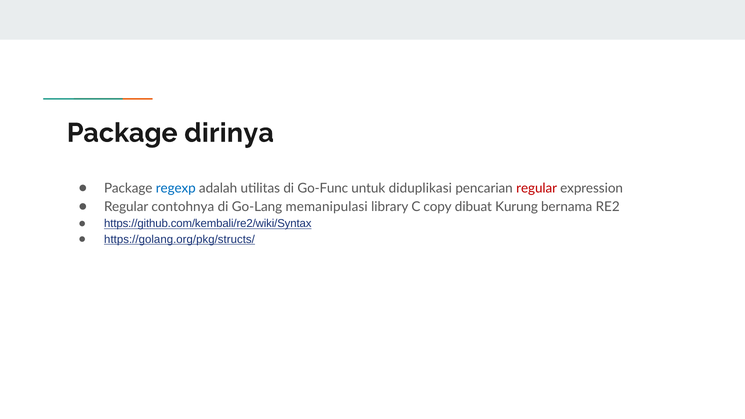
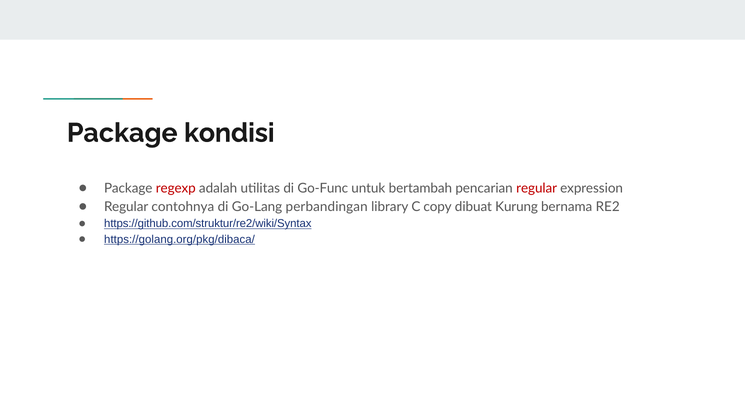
dirinya: dirinya -> kondisi
regexp colour: blue -> red
diduplikasi: diduplikasi -> bertambah
memanipulasi: memanipulasi -> perbandingan
https://github.com/kembali/re2/wiki/Syntax: https://github.com/kembali/re2/wiki/Syntax -> https://github.com/struktur/re2/wiki/Syntax
https://golang.org/pkg/structs/: https://golang.org/pkg/structs/ -> https://golang.org/pkg/dibaca/
